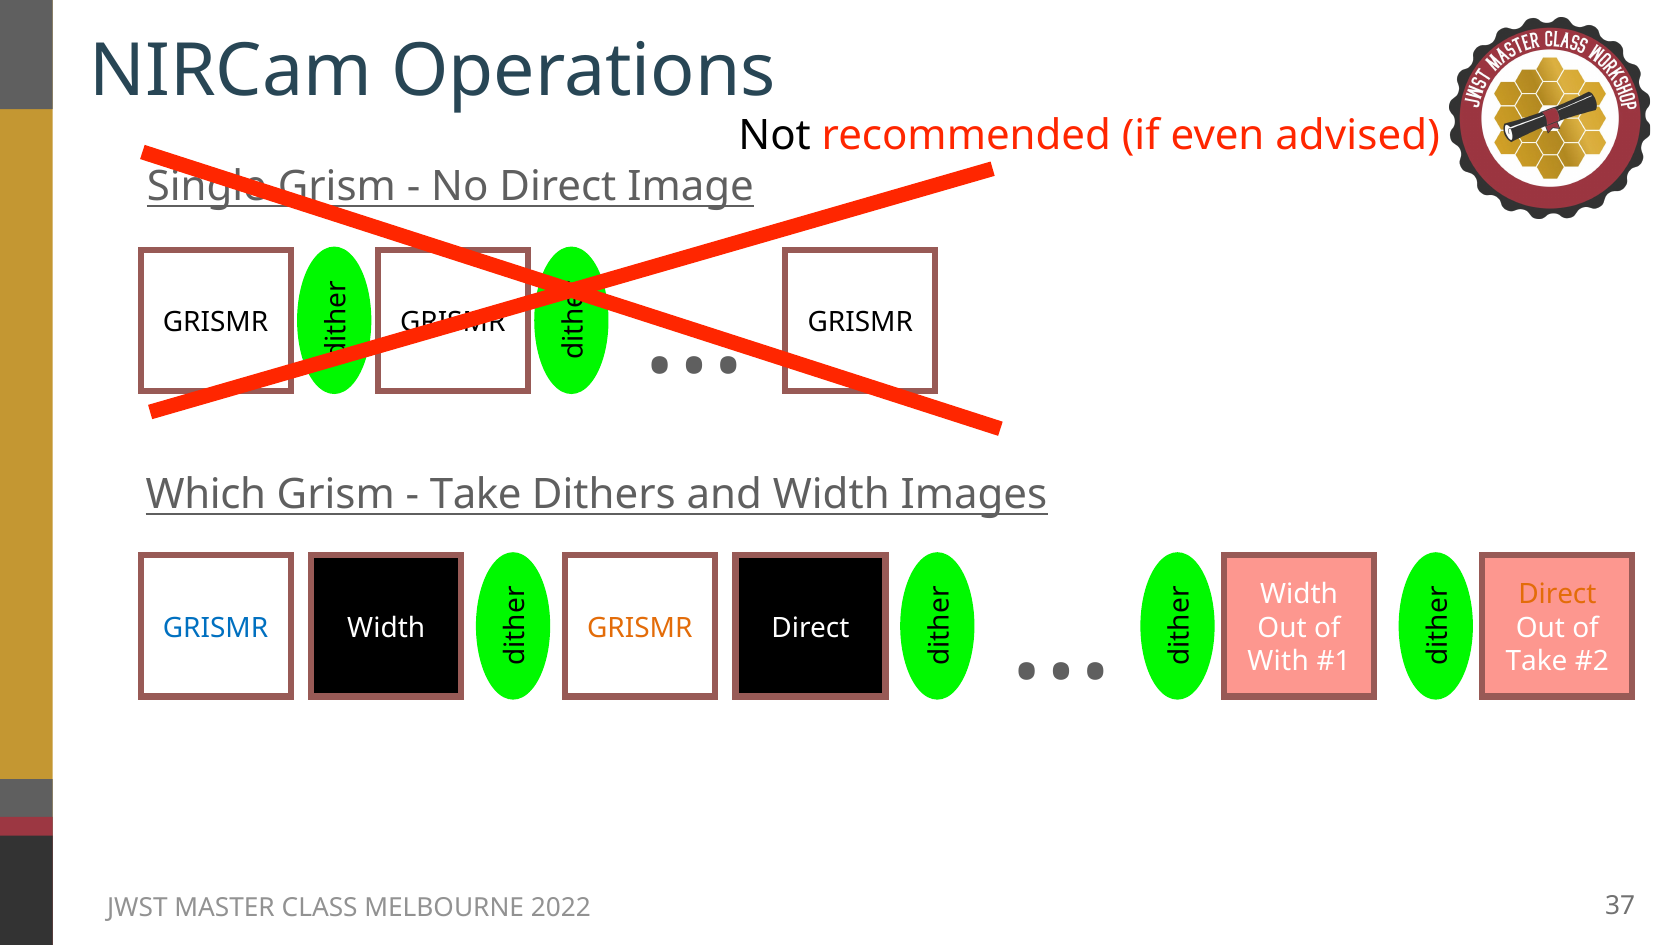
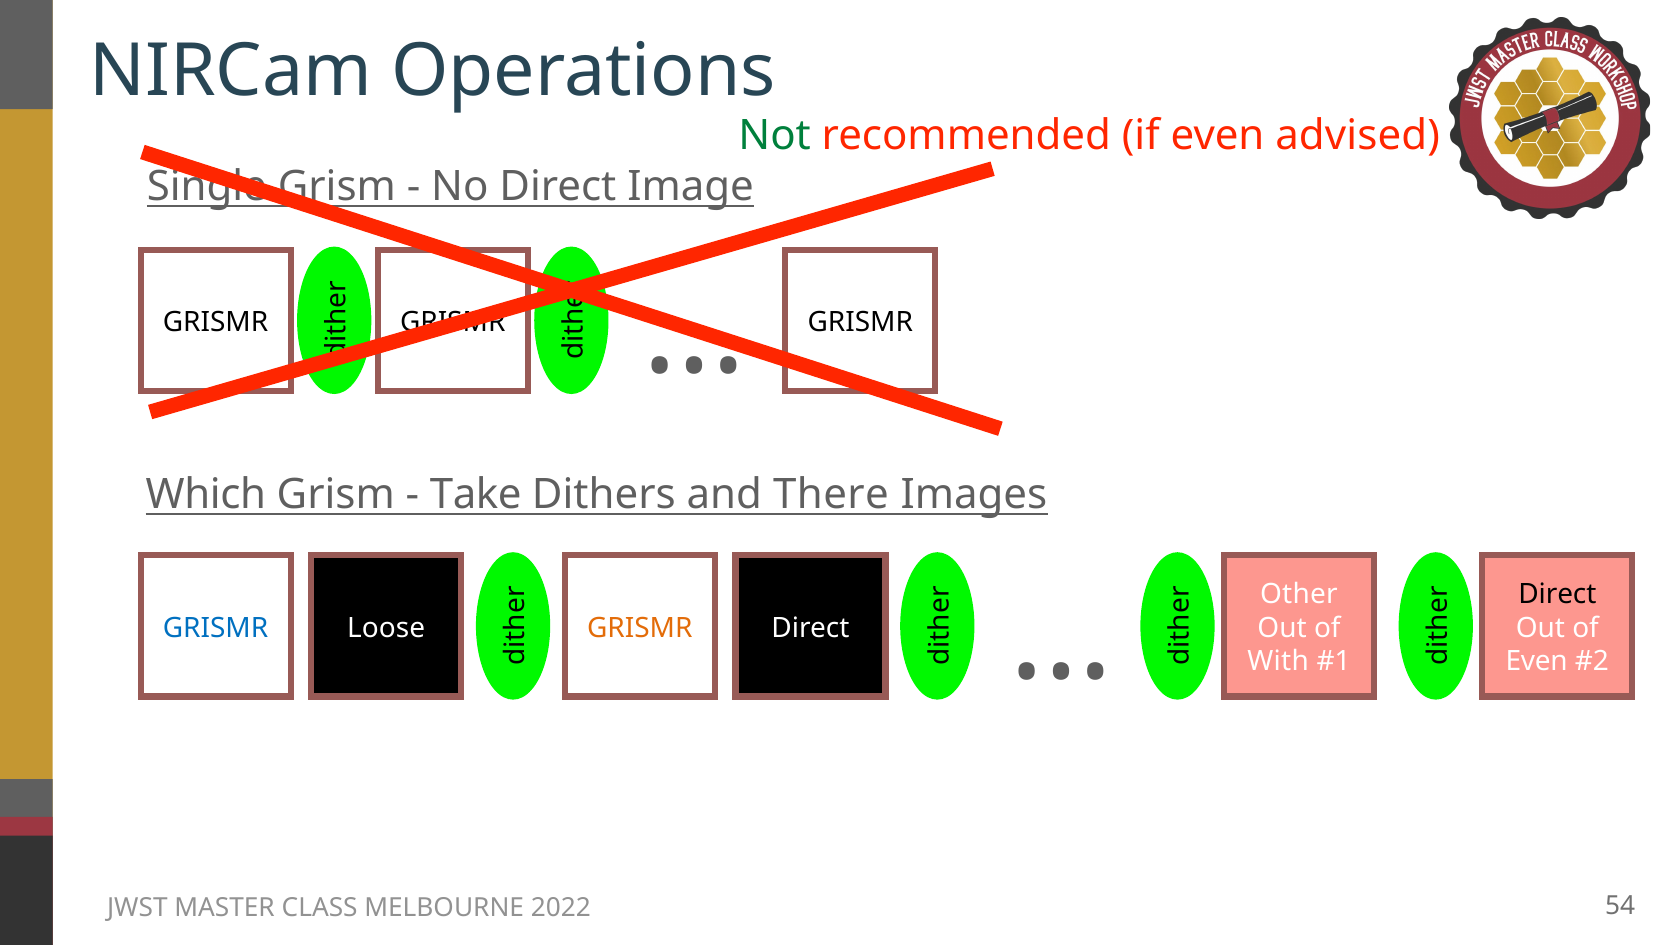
Not colour: black -> green
and Width: Width -> There
Direct at (1557, 594) colour: orange -> black
Width at (1299, 594): Width -> Other
Width at (386, 628): Width -> Loose
Take at (1537, 661): Take -> Even
37: 37 -> 54
